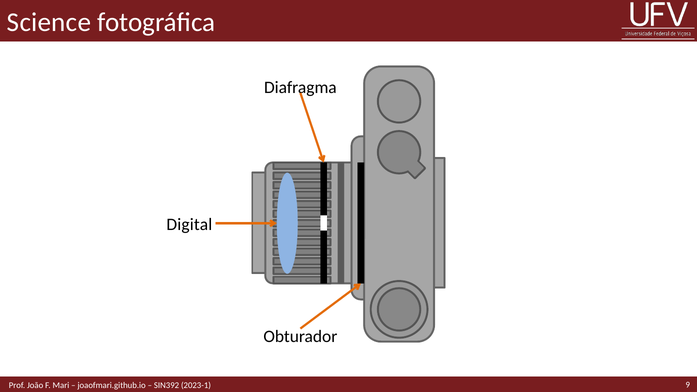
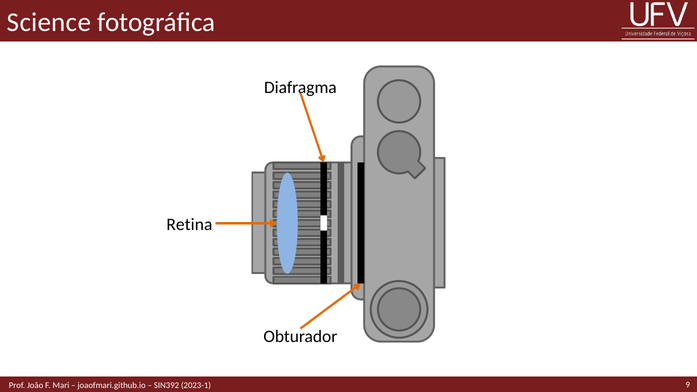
Digital: Digital -> Retina
